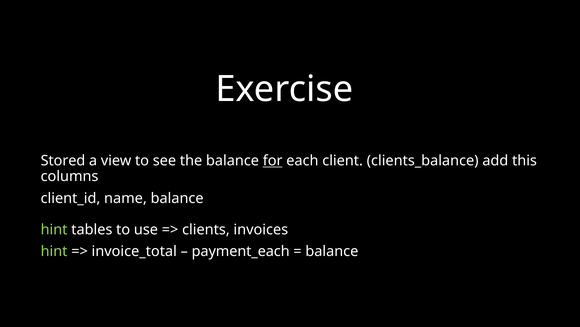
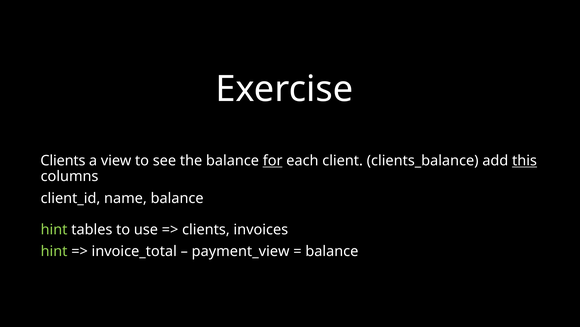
Stored at (63, 160): Stored -> Clients
this underline: none -> present
payment_each: payment_each -> payment_view
